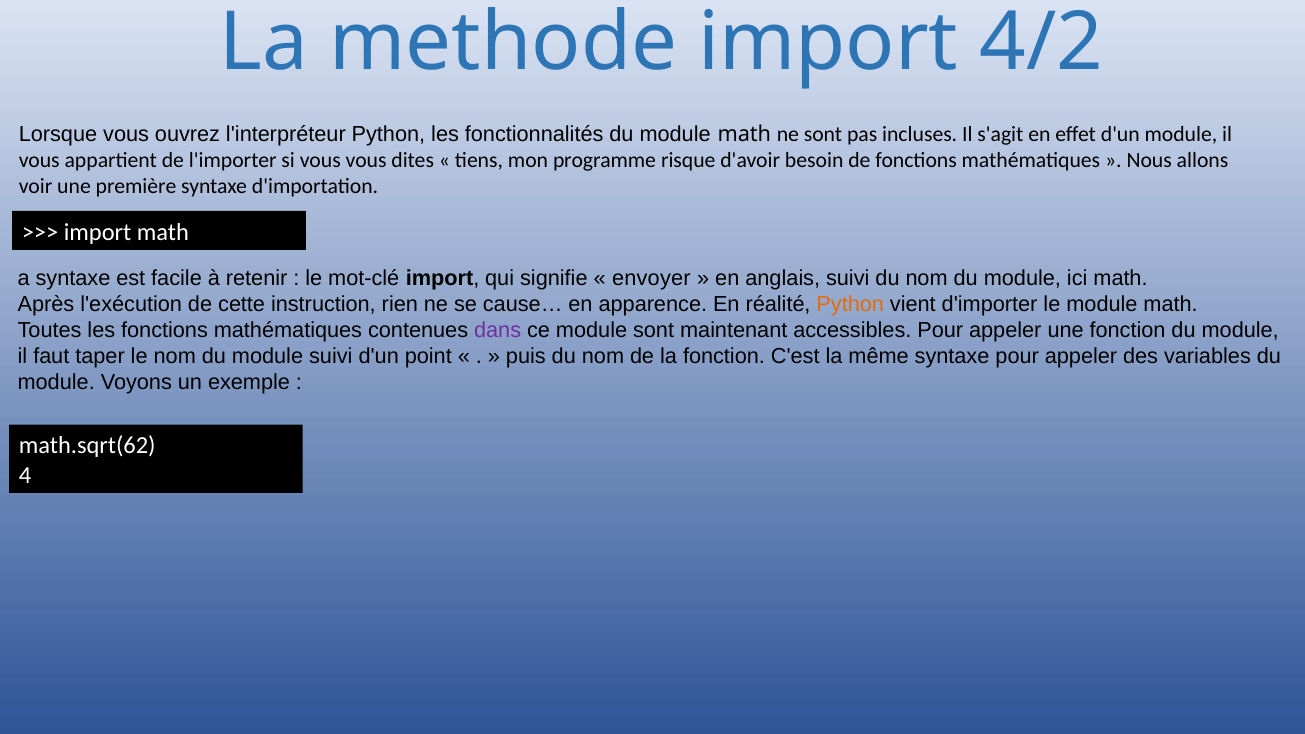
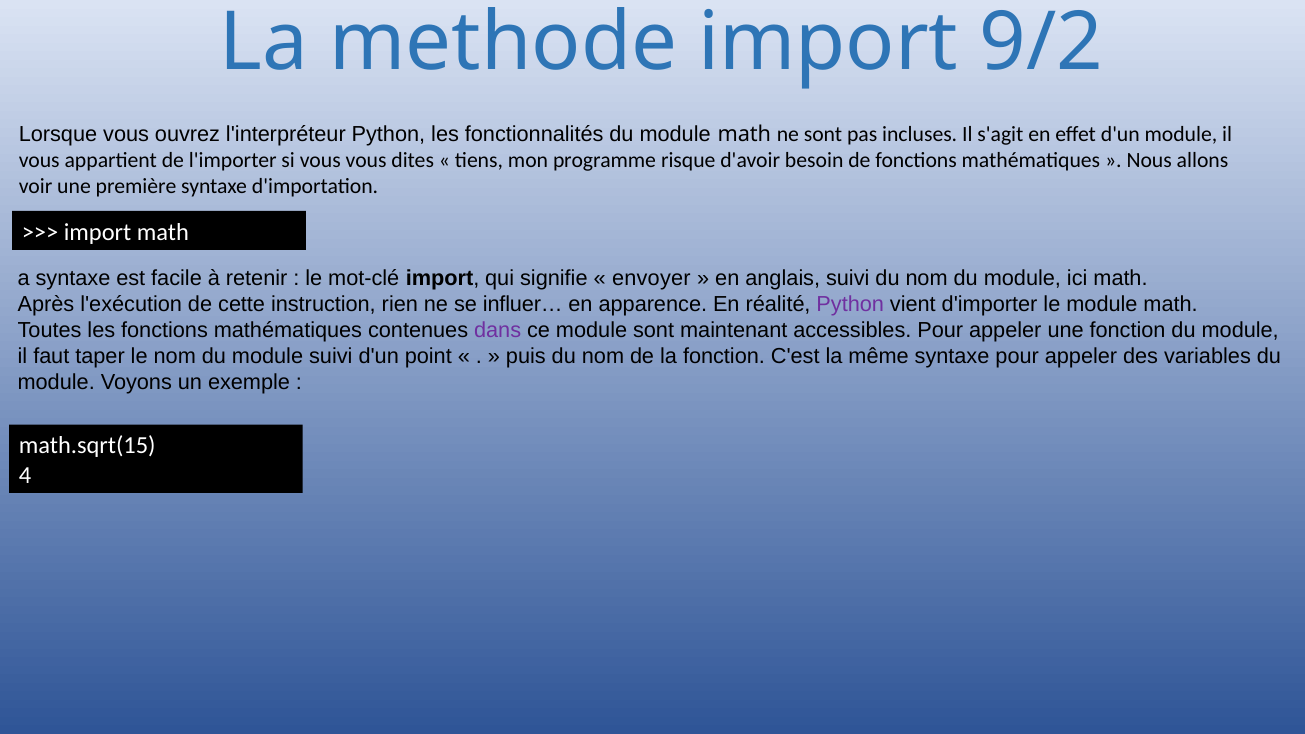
4/2: 4/2 -> 9/2
cause…: cause… -> influer…
Python at (850, 304) colour: orange -> purple
math.sqrt(62: math.sqrt(62 -> math.sqrt(15
